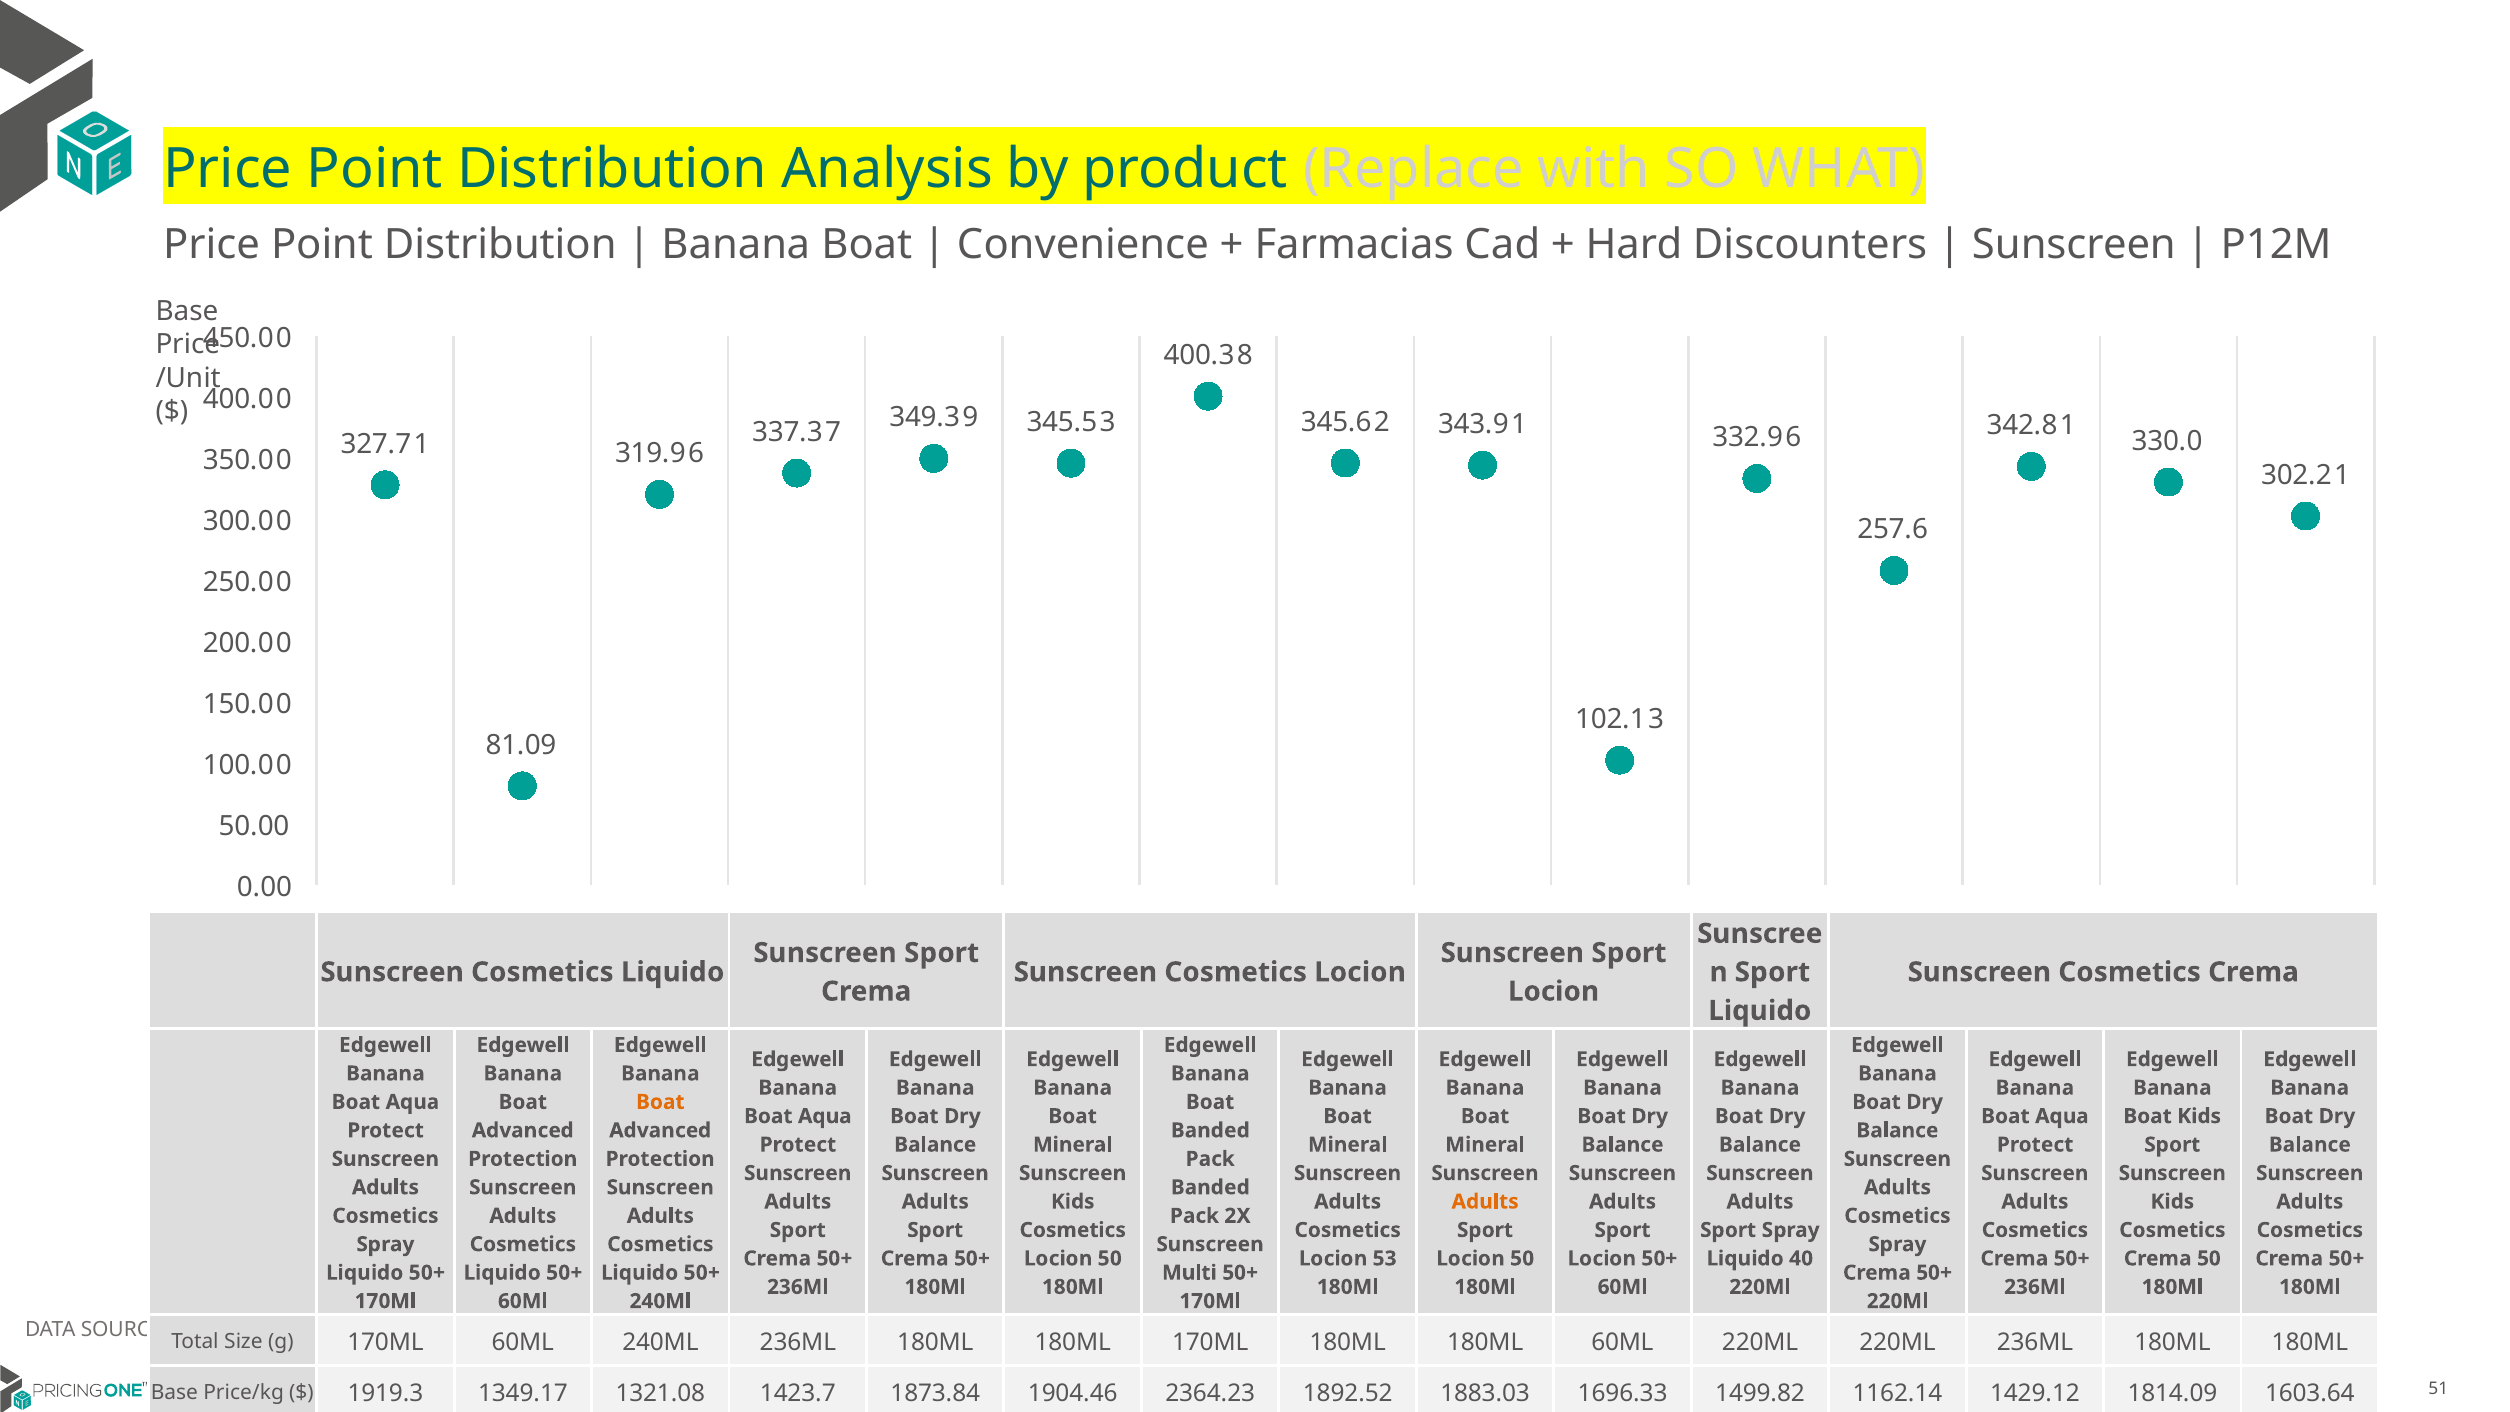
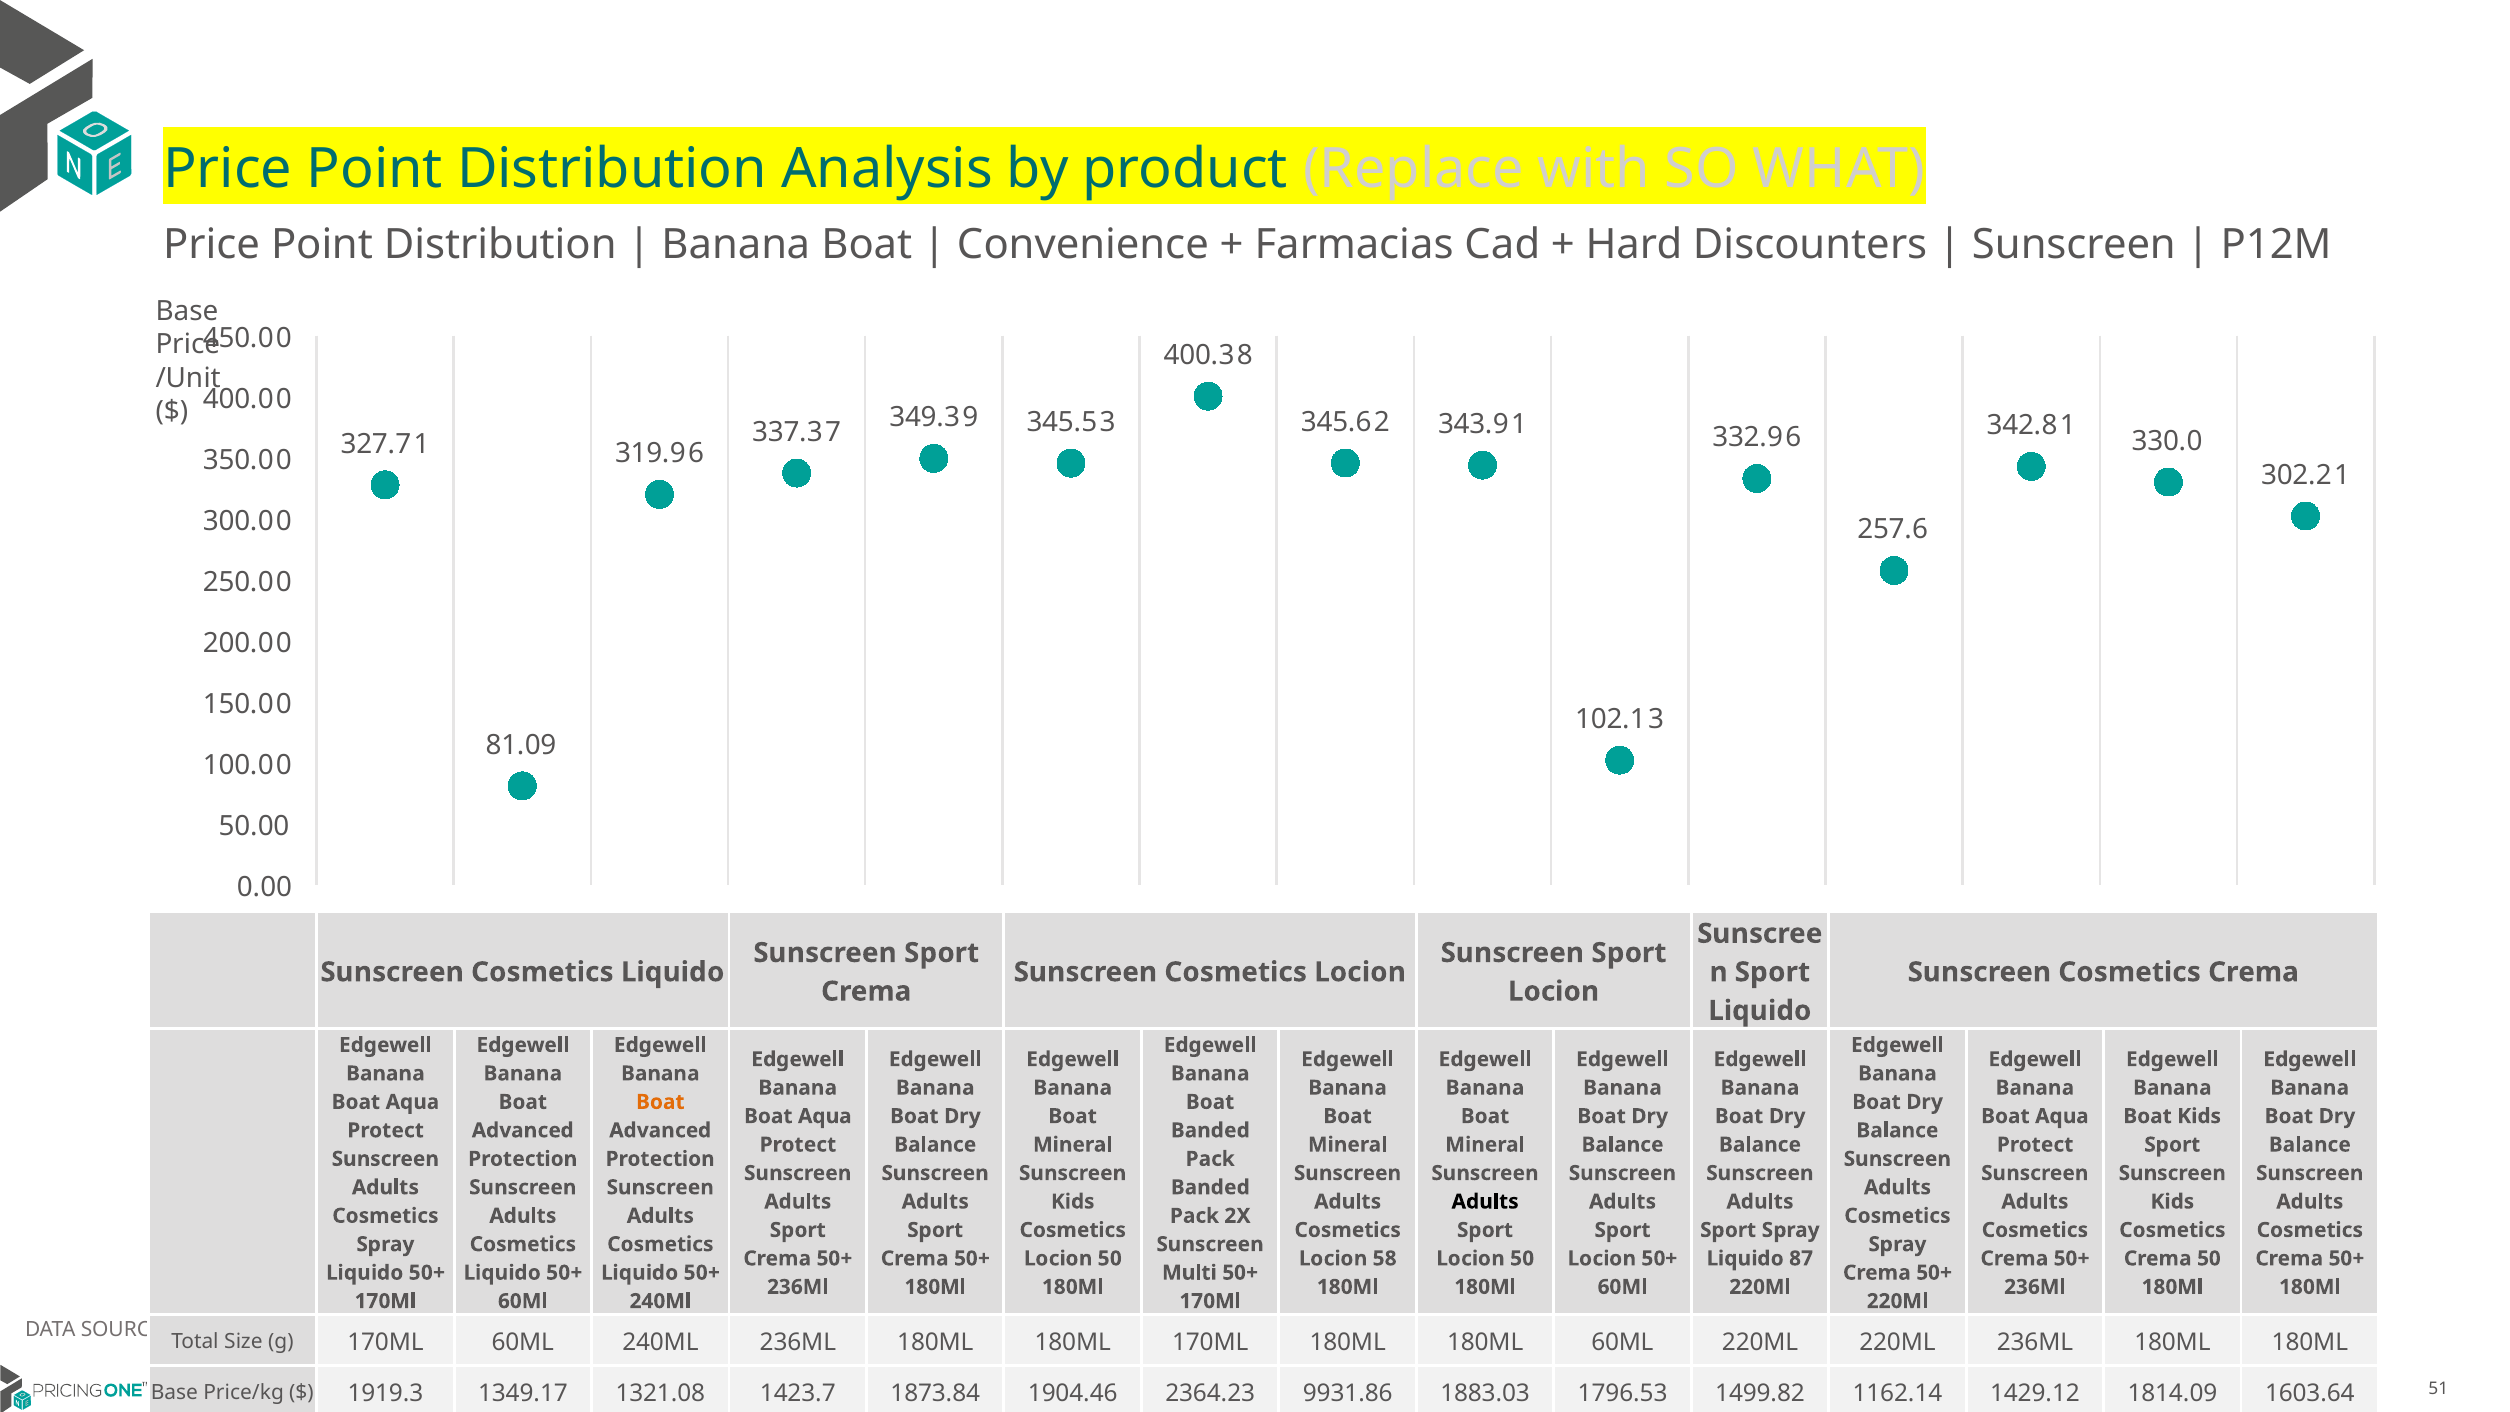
Adults at (1485, 1202) colour: orange -> black
53: 53 -> 58
40: 40 -> 87
1892.52: 1892.52 -> 9931.86
1696.33: 1696.33 -> 1796.53
